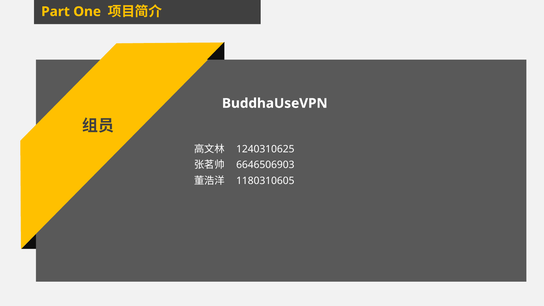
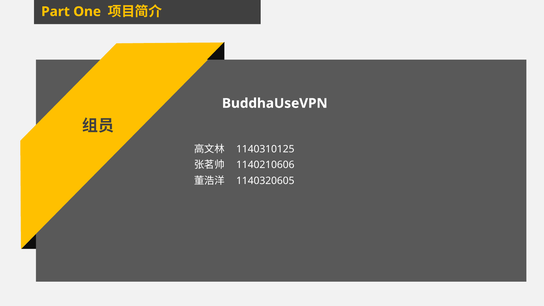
1240310625: 1240310625 -> 1140310125
6646506903: 6646506903 -> 1140210606
1180310605: 1180310605 -> 1140320605
